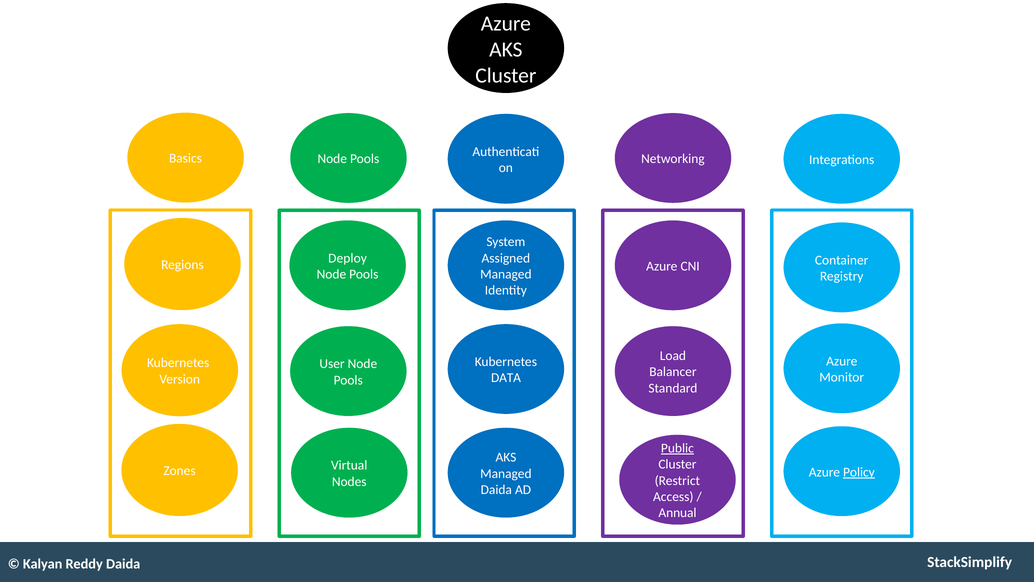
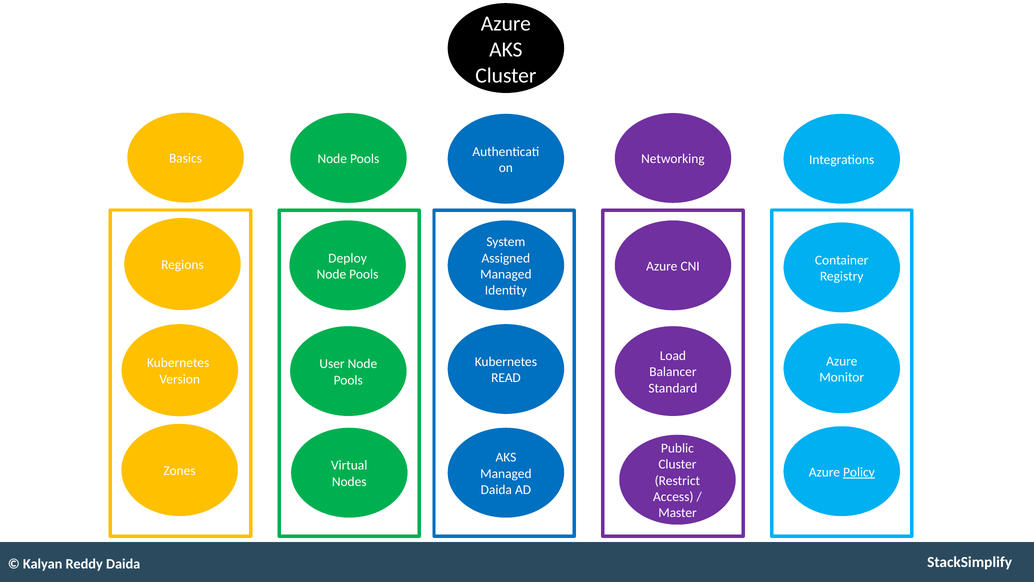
DATA: DATA -> READ
Public underline: present -> none
Annual: Annual -> Master
